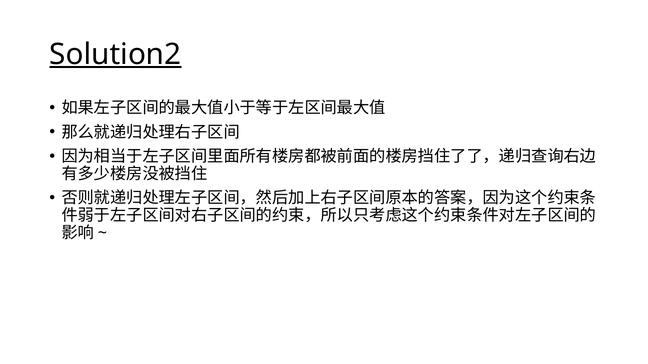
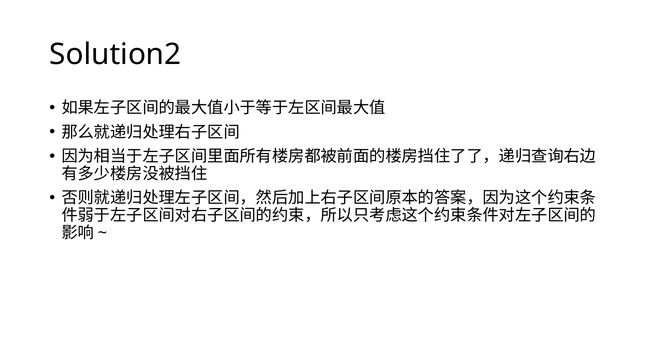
Solution2 underline: present -> none
